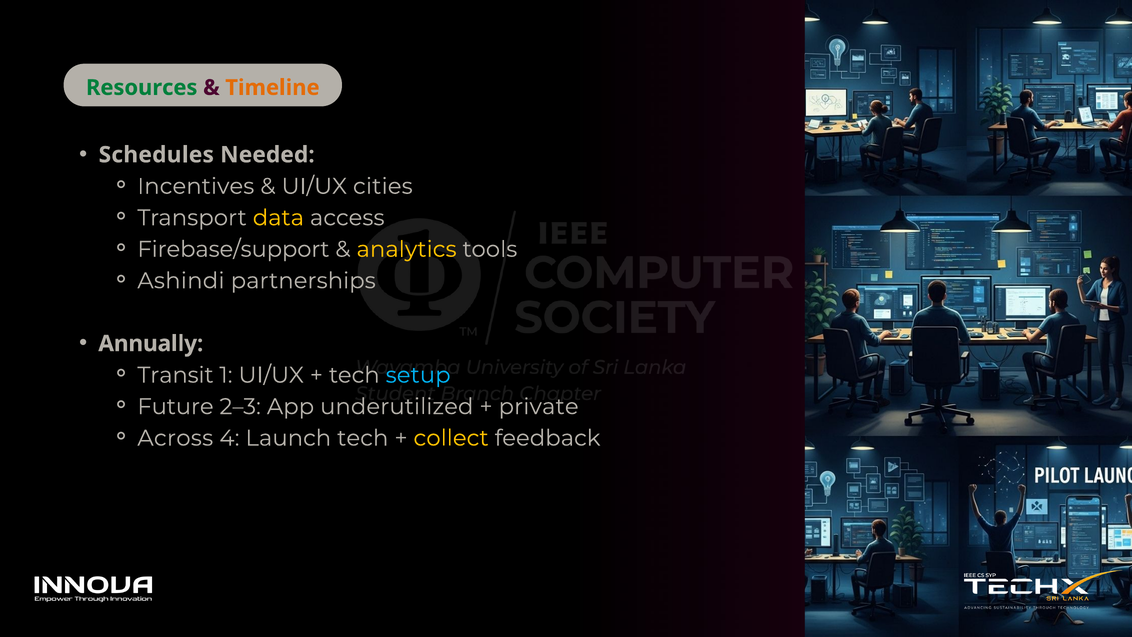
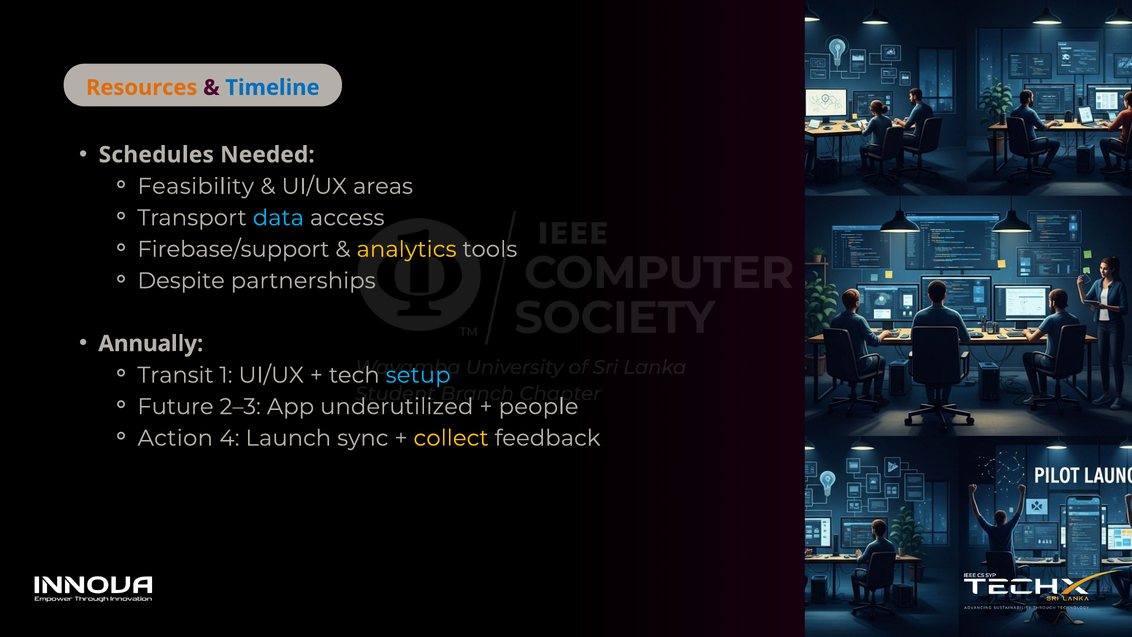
Resources colour: green -> orange
Timeline colour: orange -> blue
Incentives: Incentives -> Feasibility
cities: cities -> areas
data colour: yellow -> light blue
Ashindi: Ashindi -> Despite
private: private -> people
Across: Across -> Action
Launch tech: tech -> sync
